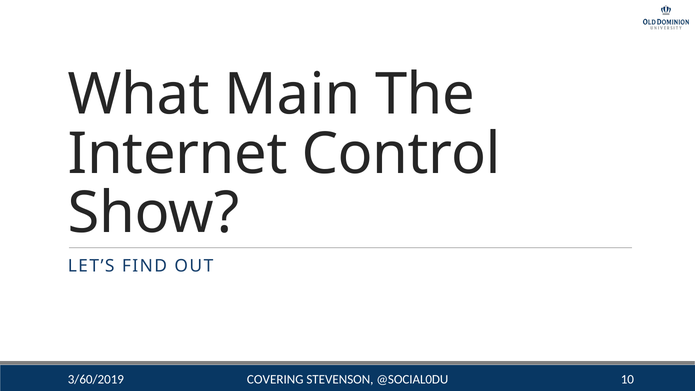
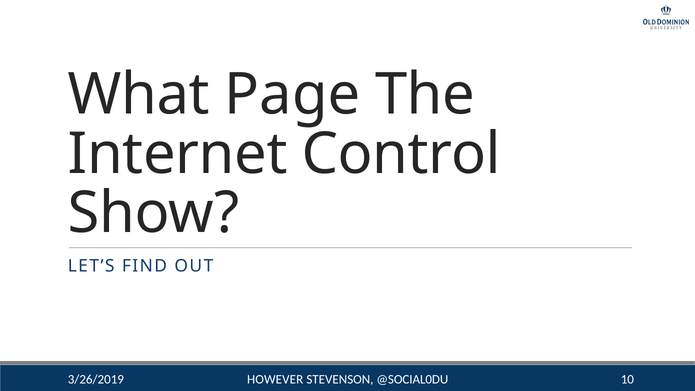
Main: Main -> Page
COVERING: COVERING -> HOWEVER
3/60/2019: 3/60/2019 -> 3/26/2019
